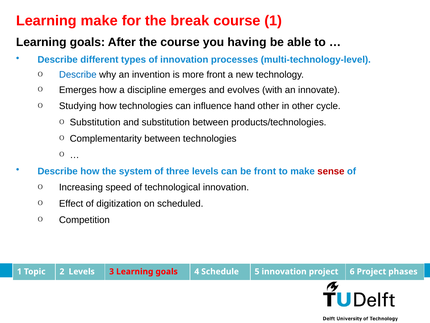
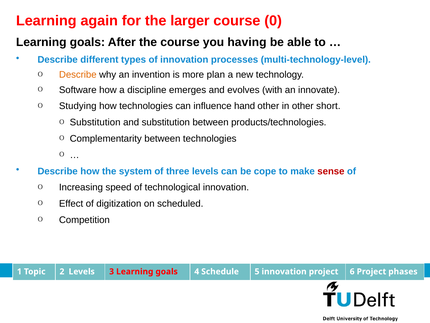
Learning make: make -> again
break: break -> larger
course 1: 1 -> 0
Describe at (78, 75) colour: blue -> orange
more front: front -> plan
Emerges at (78, 90): Emerges -> Software
cycle: cycle -> short
be front: front -> cope
